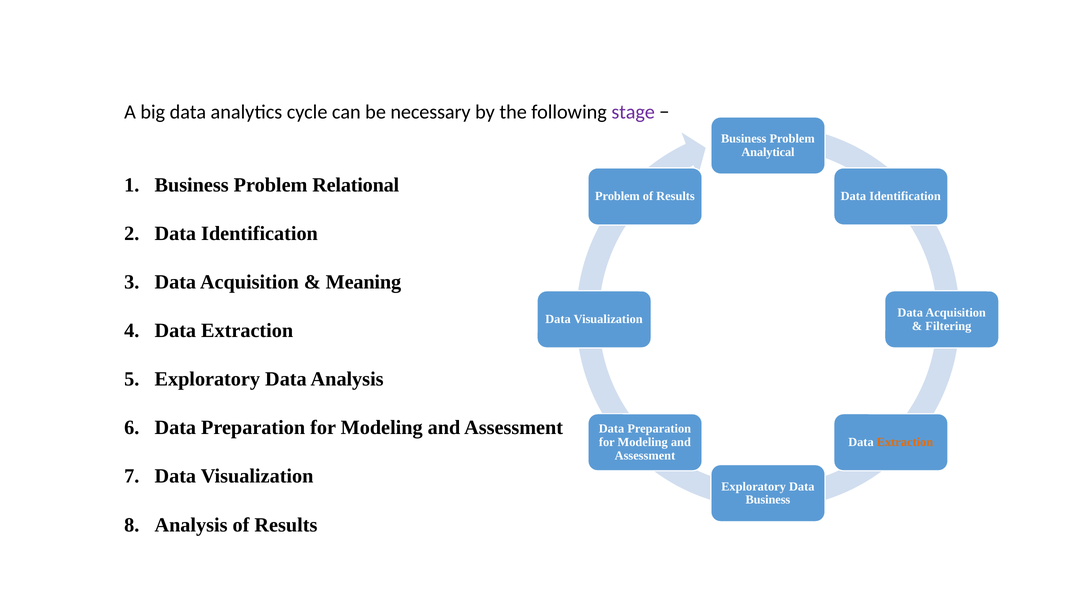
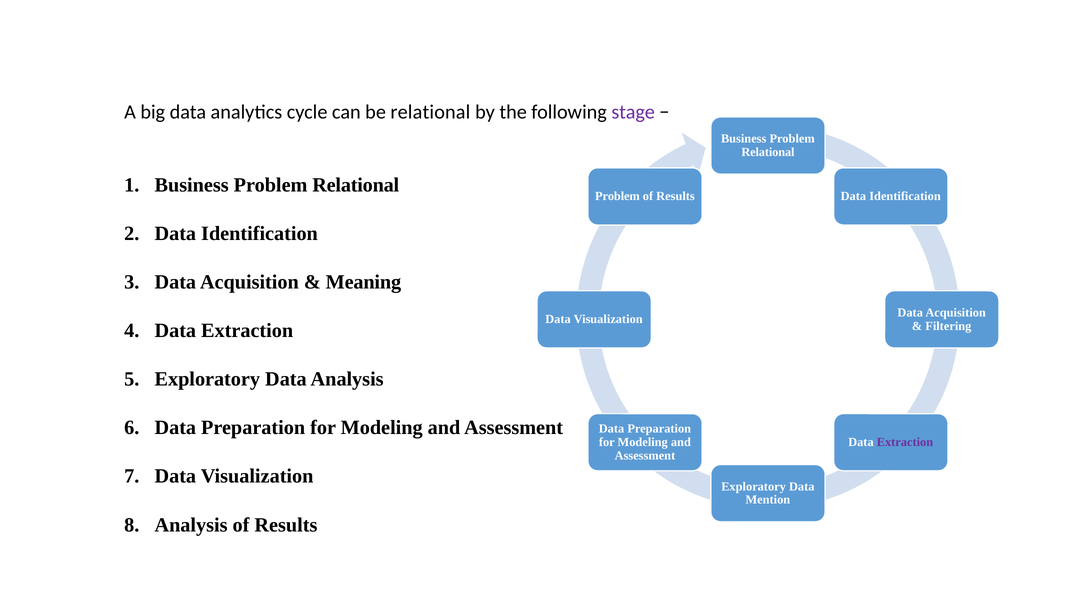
be necessary: necessary -> relational
Analytical at (768, 152): Analytical -> Relational
Extraction at (905, 442) colour: orange -> purple
Business at (768, 500): Business -> Mention
